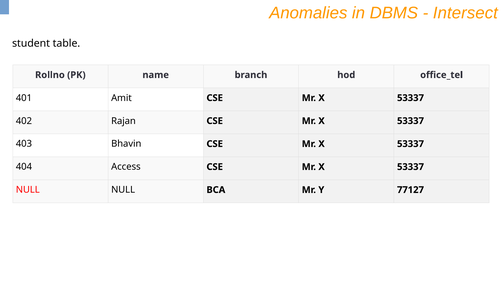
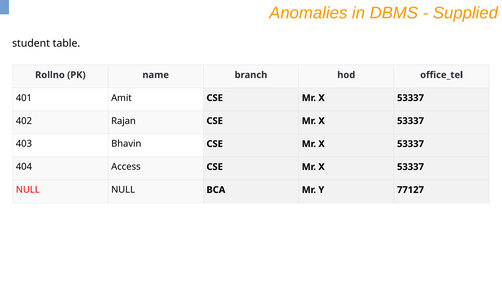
Intersect: Intersect -> Supplied
